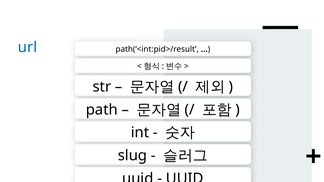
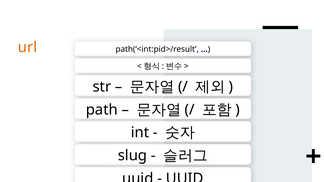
url colour: blue -> orange
